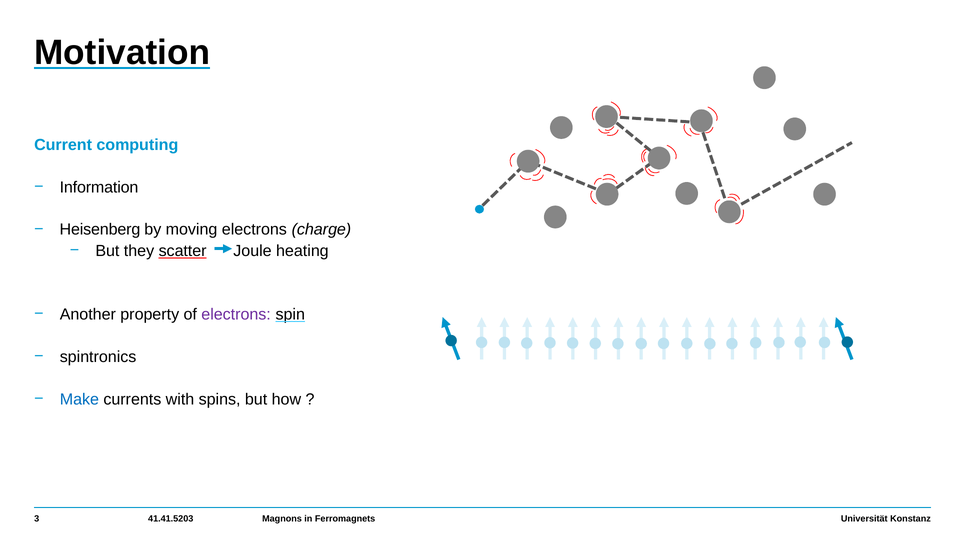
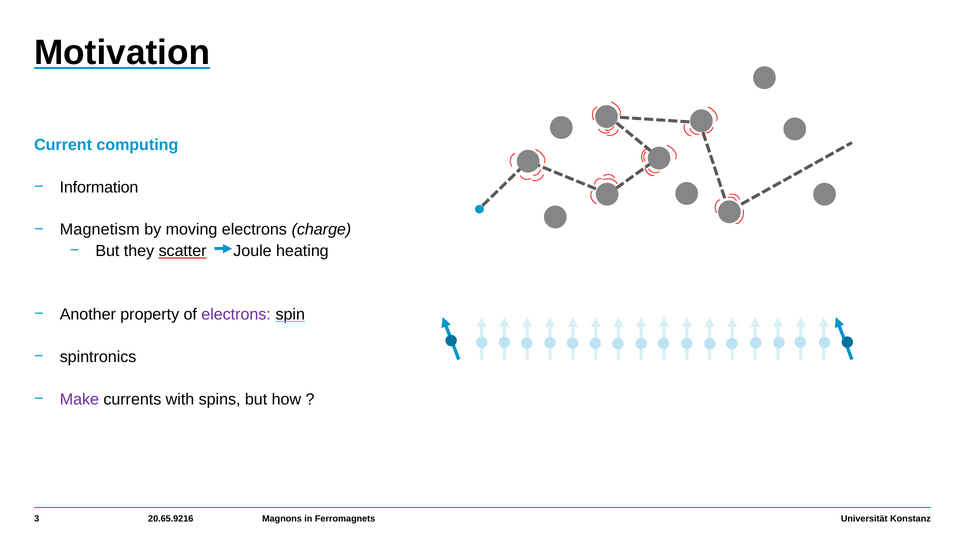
Heisenberg: Heisenberg -> Magnetism
Make colour: blue -> purple
41.41.5203: 41.41.5203 -> 20.65.9216
